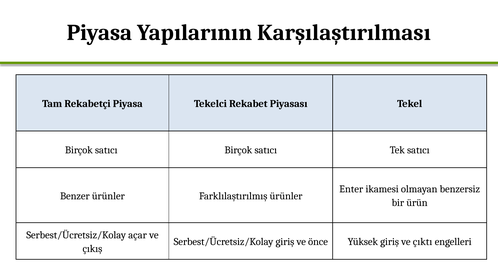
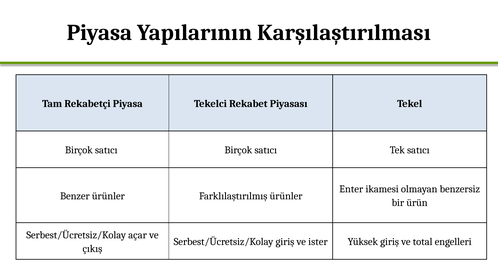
önce: önce -> ister
çıktı: çıktı -> total
